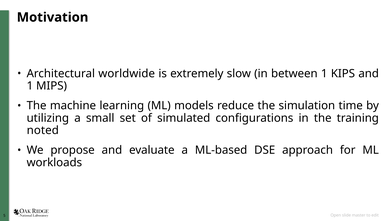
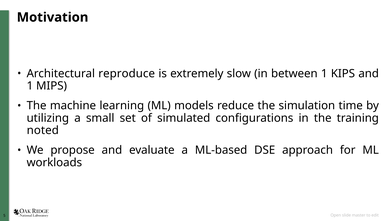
worldwide: worldwide -> reproduce
